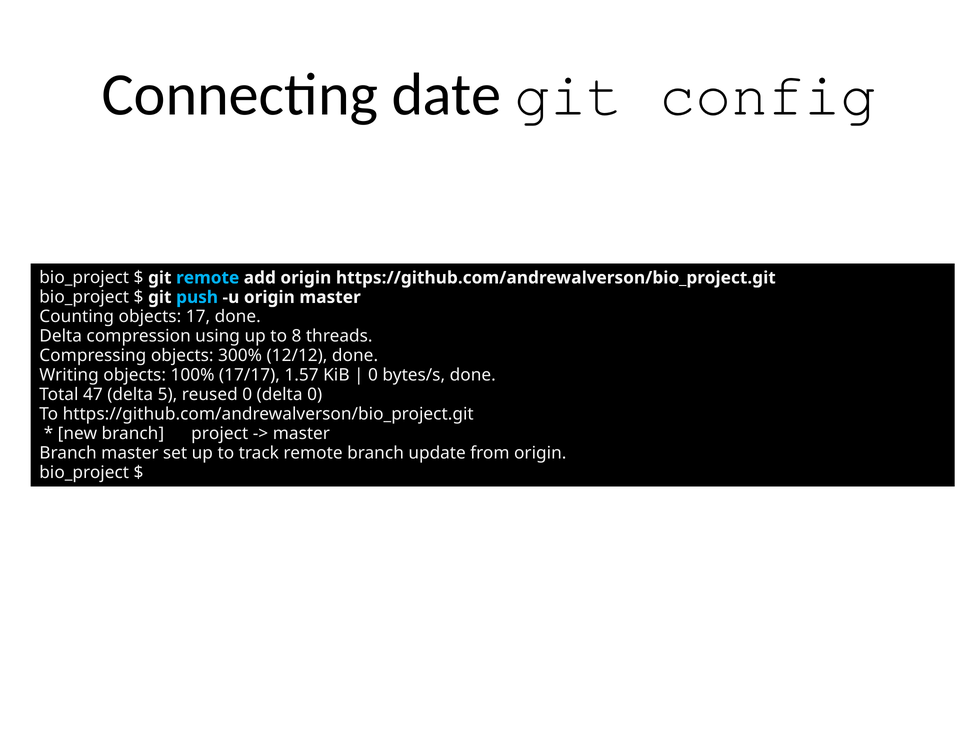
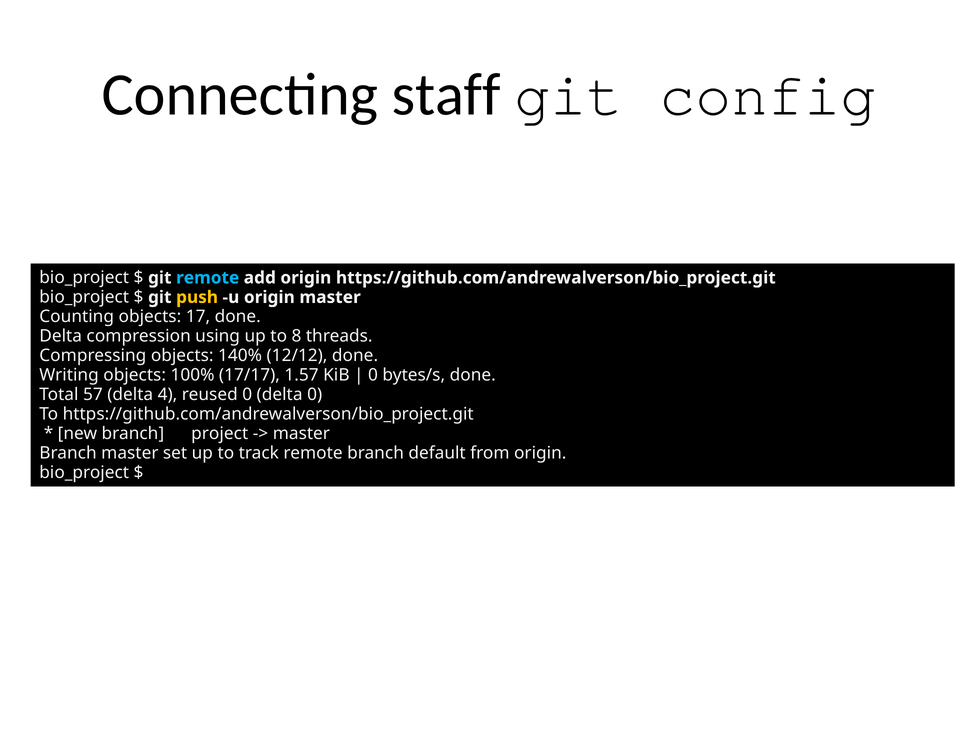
date: date -> staff
push colour: light blue -> yellow
300%: 300% -> 140%
47: 47 -> 57
5: 5 -> 4
update: update -> default
